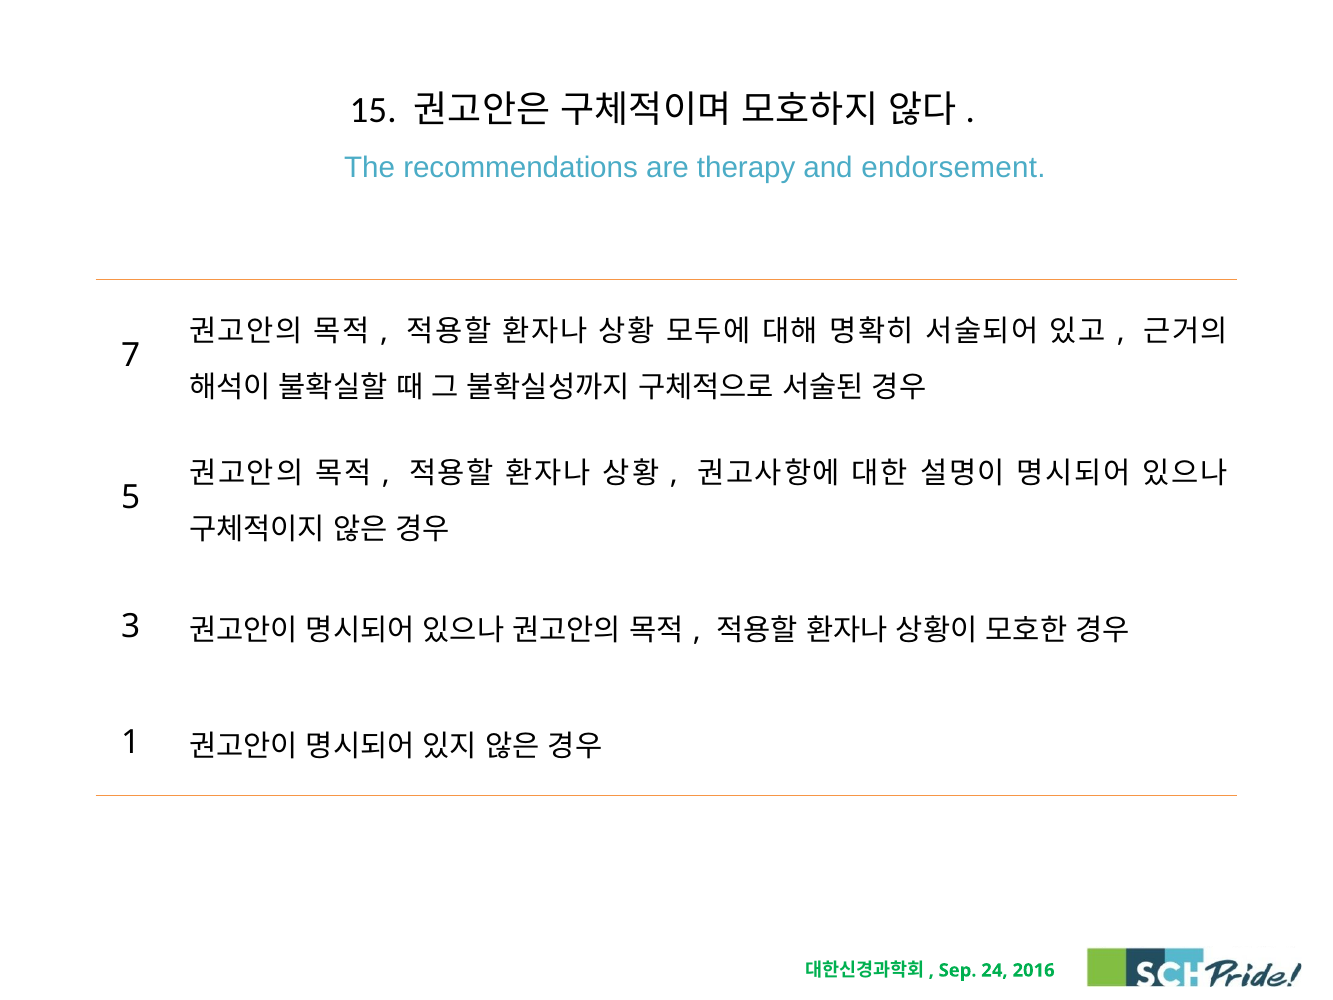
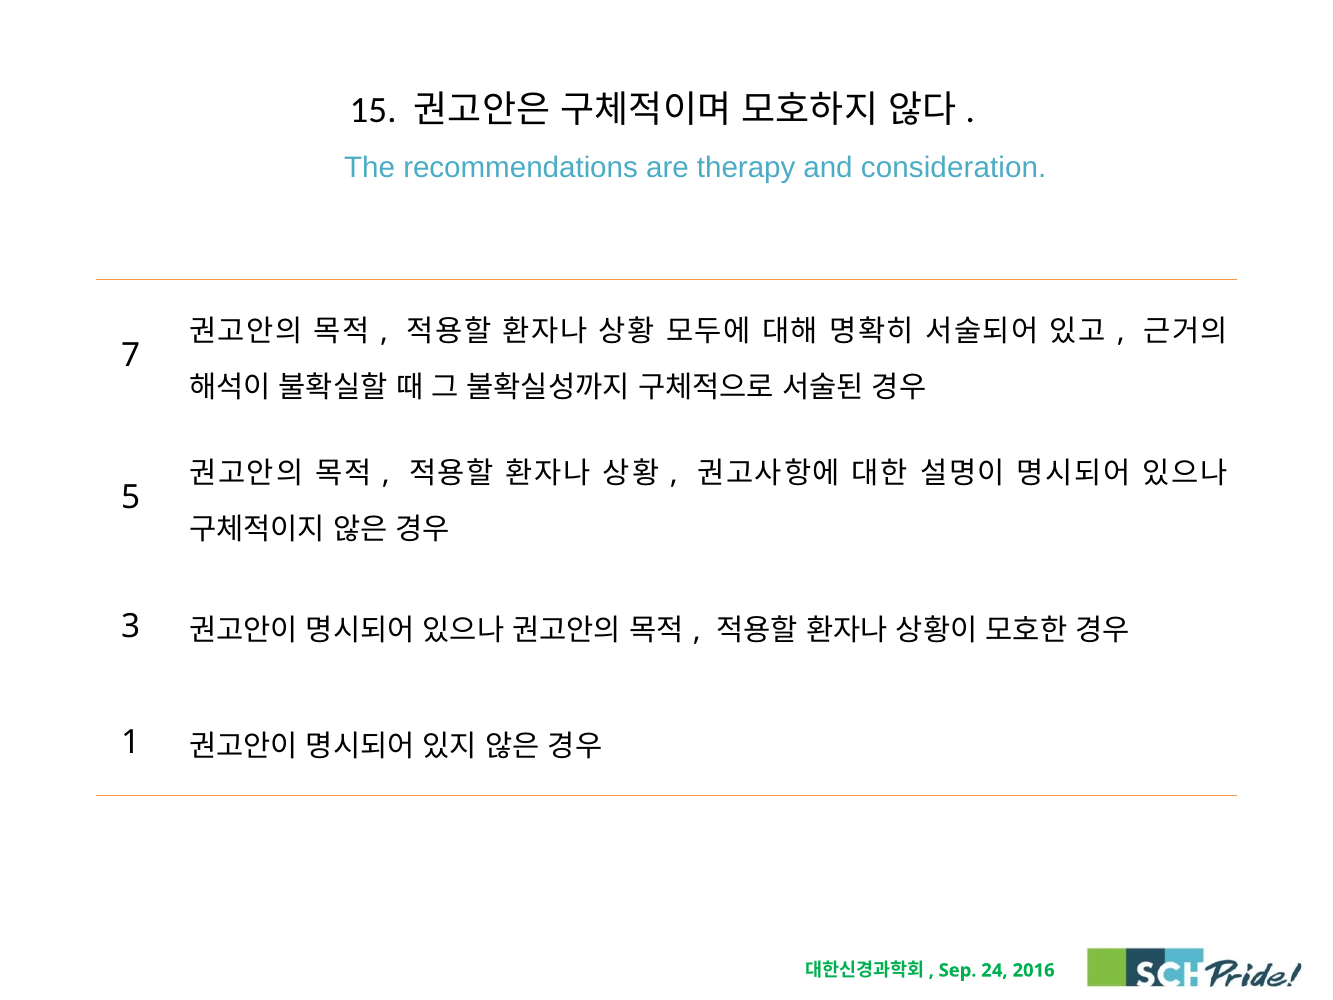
endorsement: endorsement -> consideration
